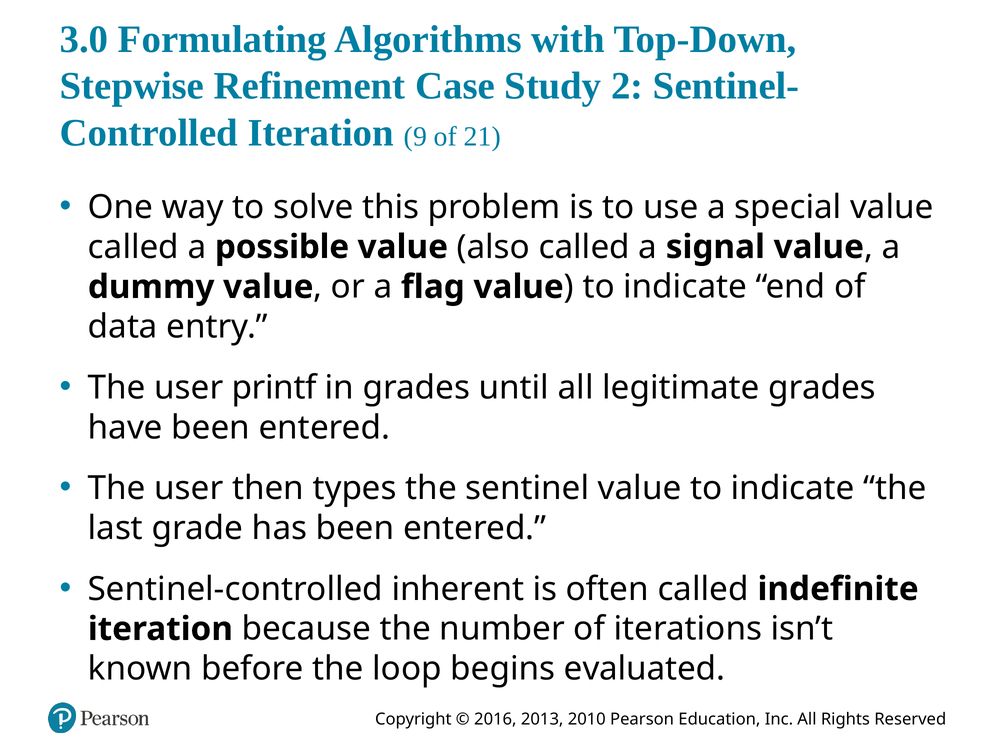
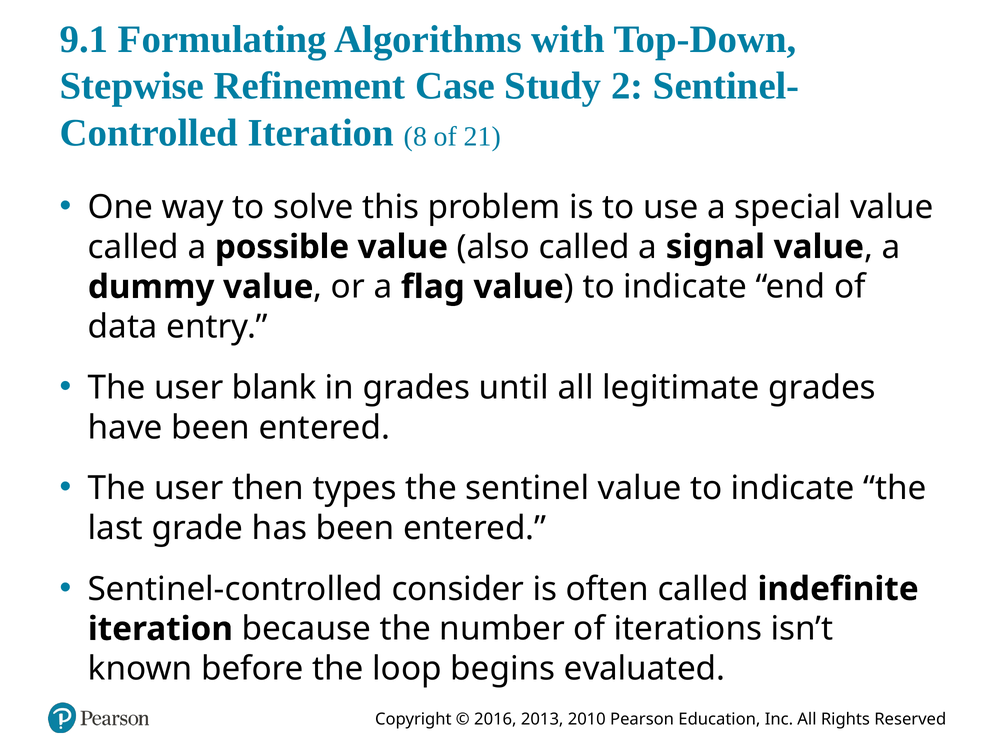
3.0: 3.0 -> 9.1
9: 9 -> 8
printf: printf -> blank
inherent: inherent -> consider
